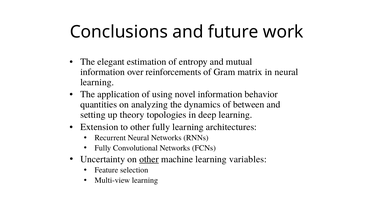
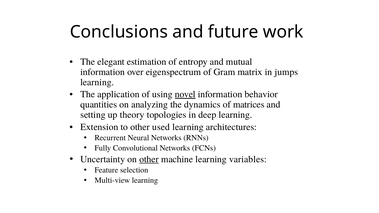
reinforcements: reinforcements -> eigenspectrum
in neural: neural -> jumps
novel underline: none -> present
between: between -> matrices
other fully: fully -> used
